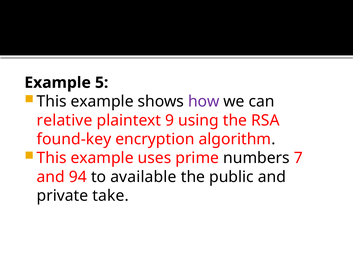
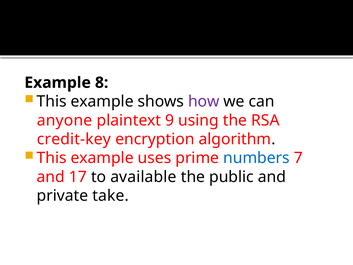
5: 5 -> 8
relative: relative -> anyone
found-key: found-key -> credit-key
numbers colour: black -> blue
94: 94 -> 17
